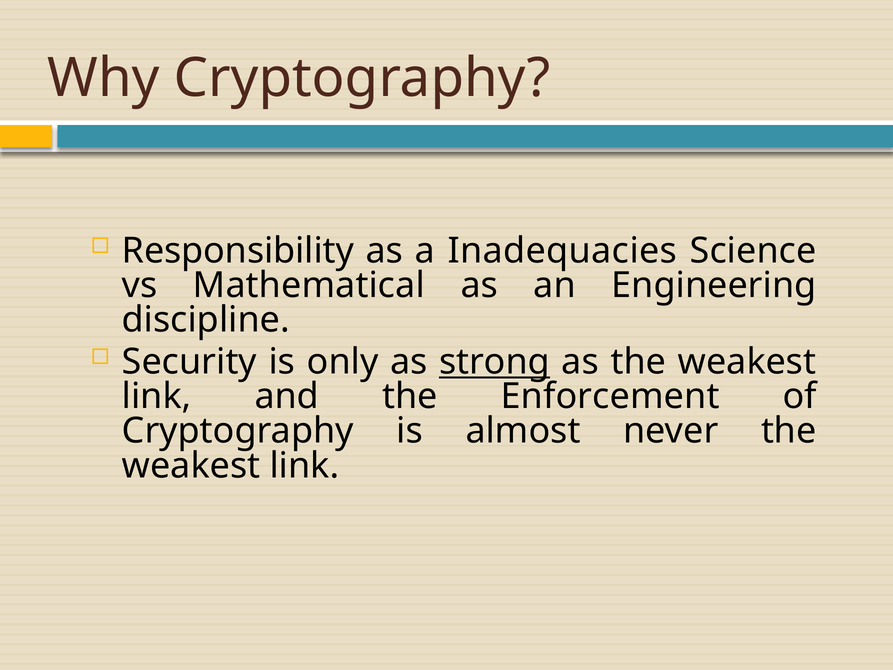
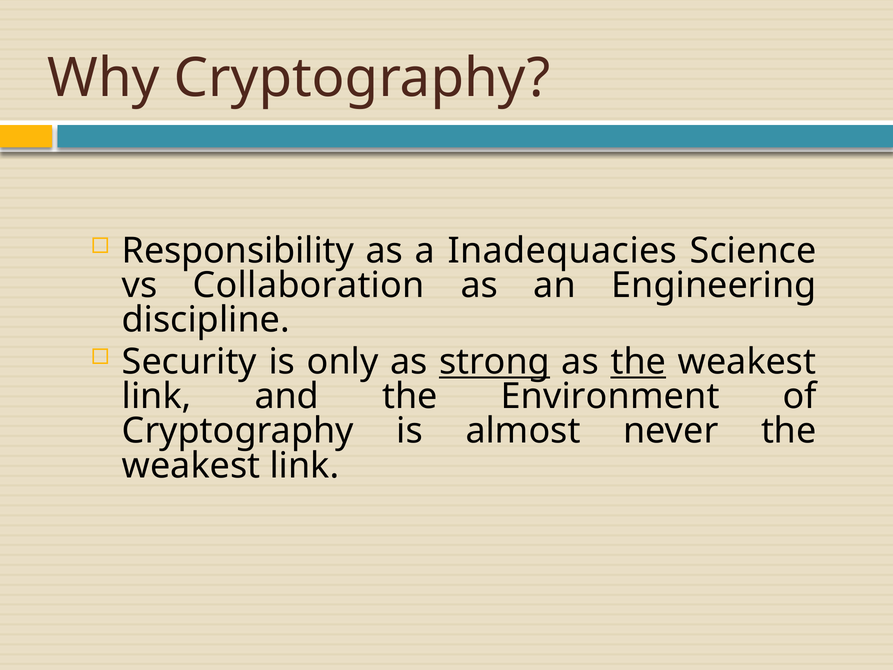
Mathematical: Mathematical -> Collaboration
the at (638, 362) underline: none -> present
Enforcement: Enforcement -> Environment
